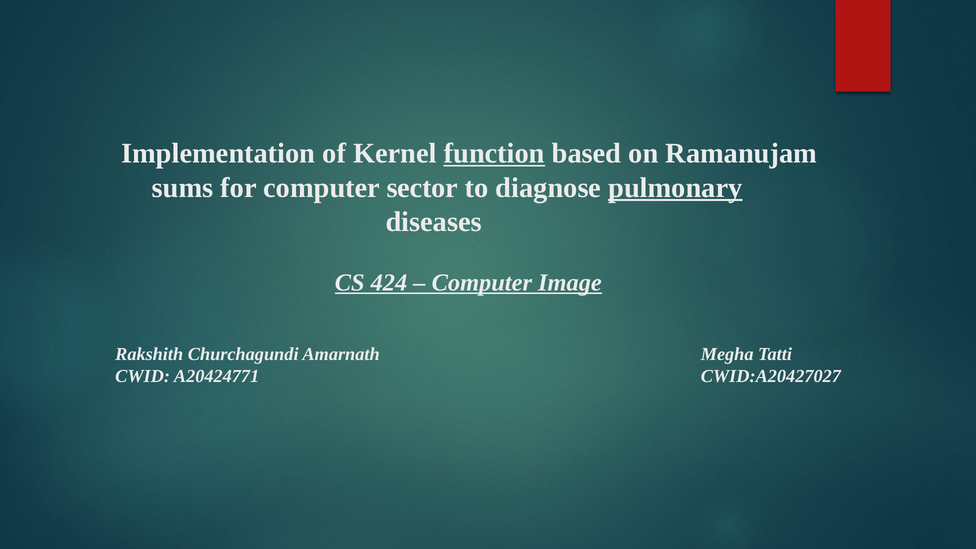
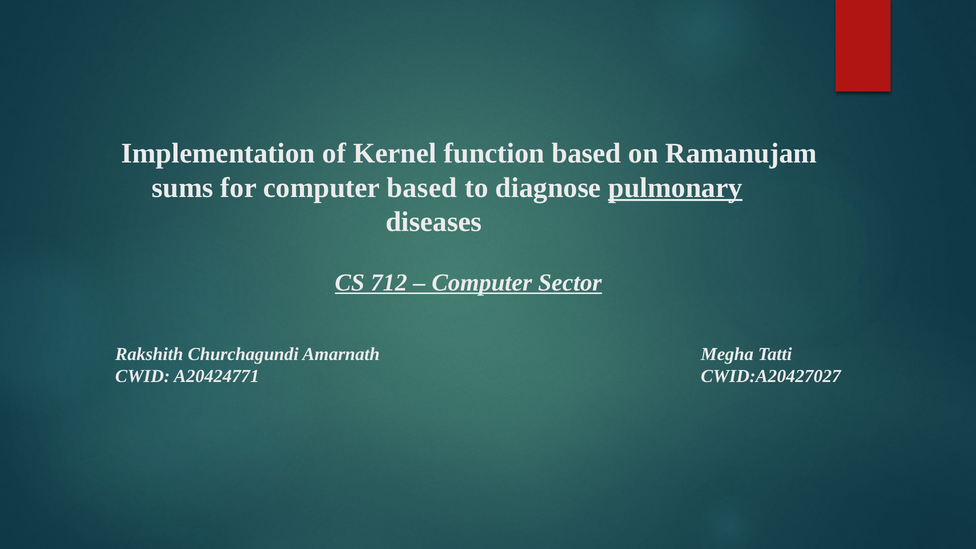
function underline: present -> none
computer sector: sector -> based
424: 424 -> 712
Image: Image -> Sector
